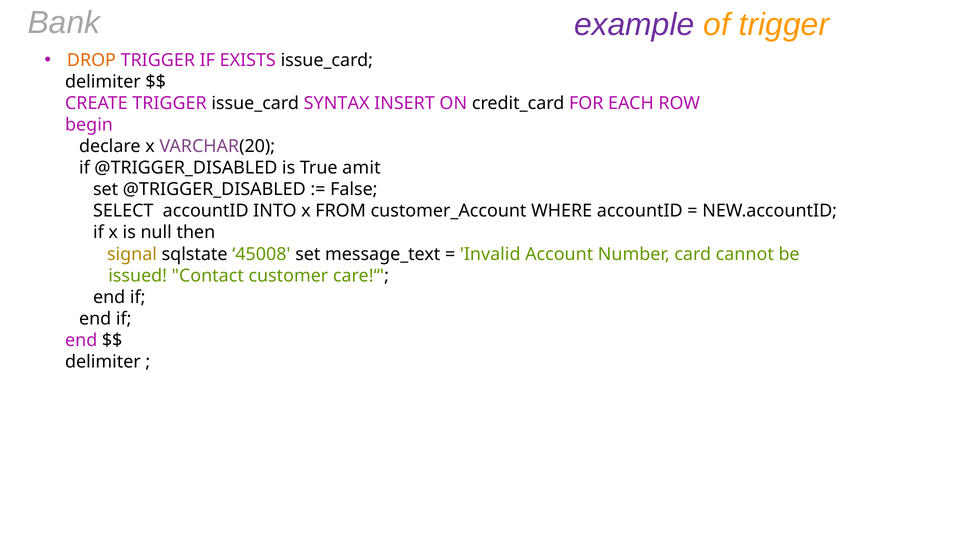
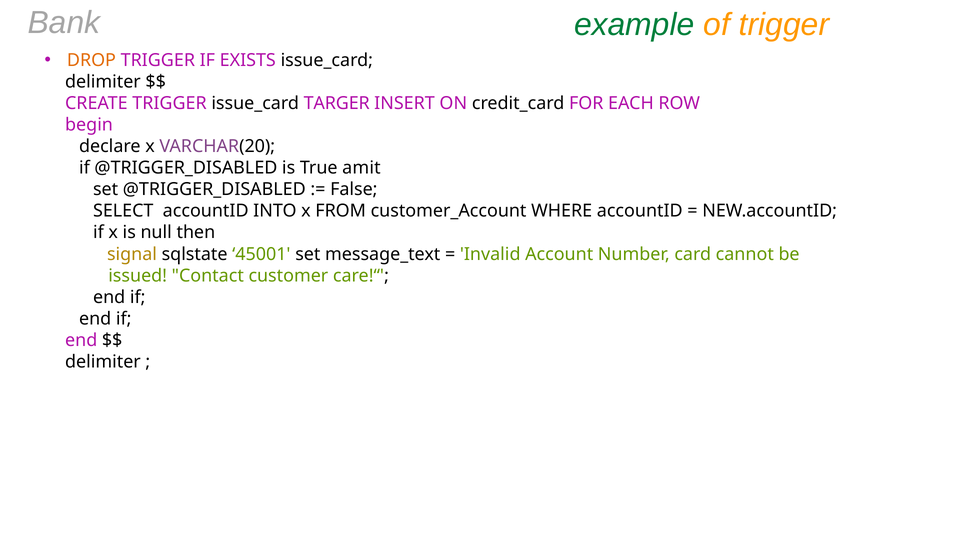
example colour: purple -> green
SYNTAX: SYNTAX -> TARGER
45008: 45008 -> 45001
